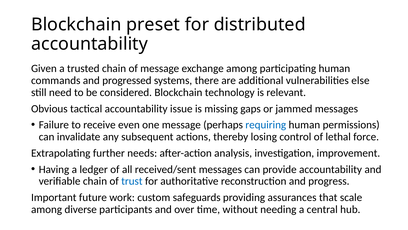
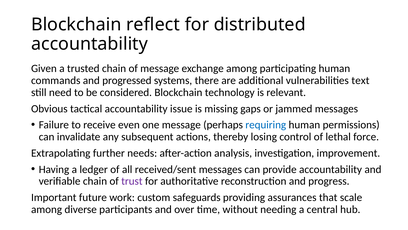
preset: preset -> reflect
else: else -> text
trust colour: blue -> purple
